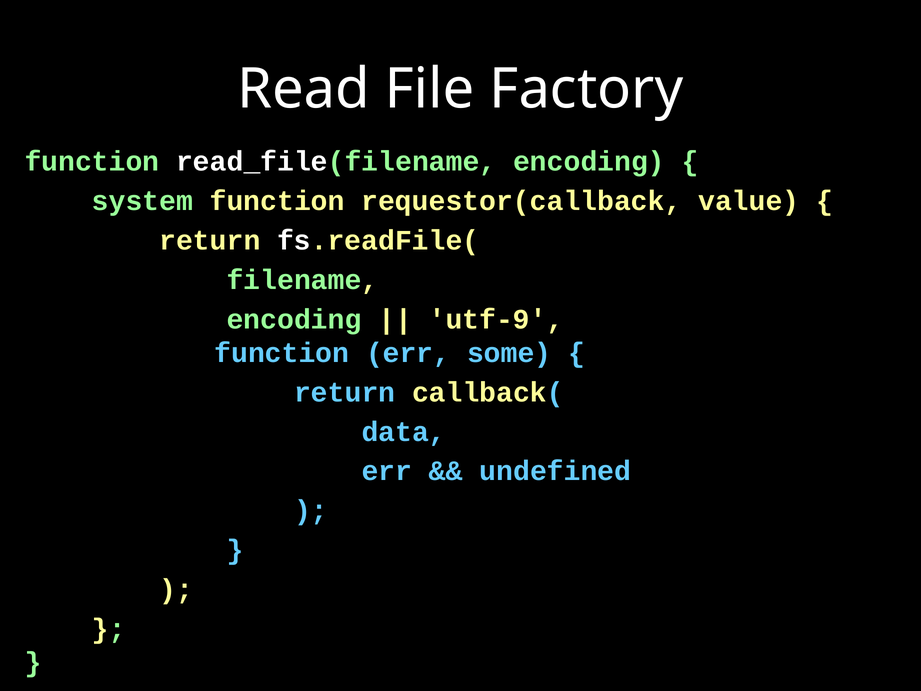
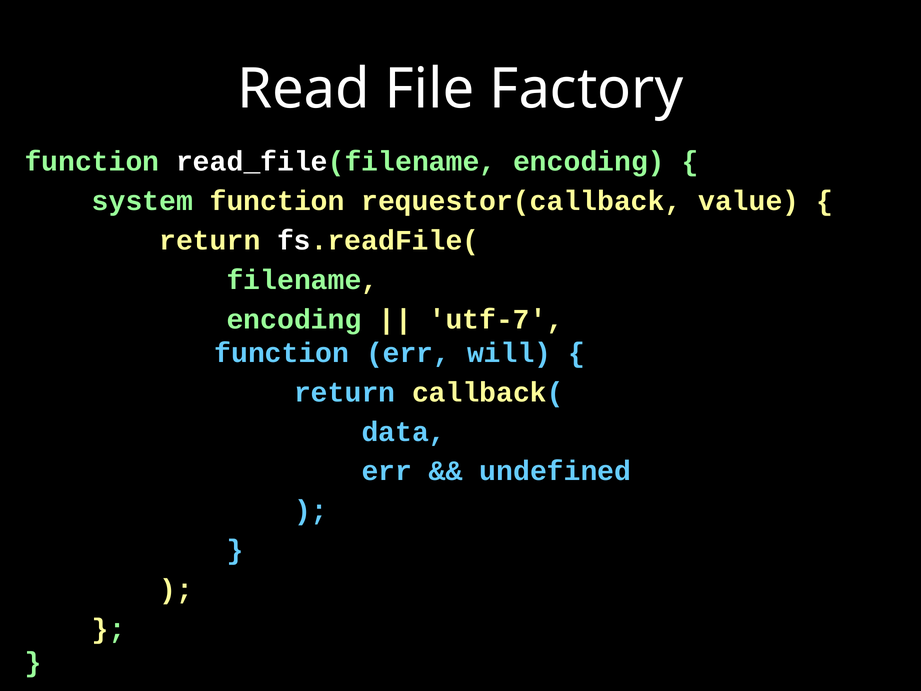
utf-9: utf-9 -> utf-7
some: some -> will
